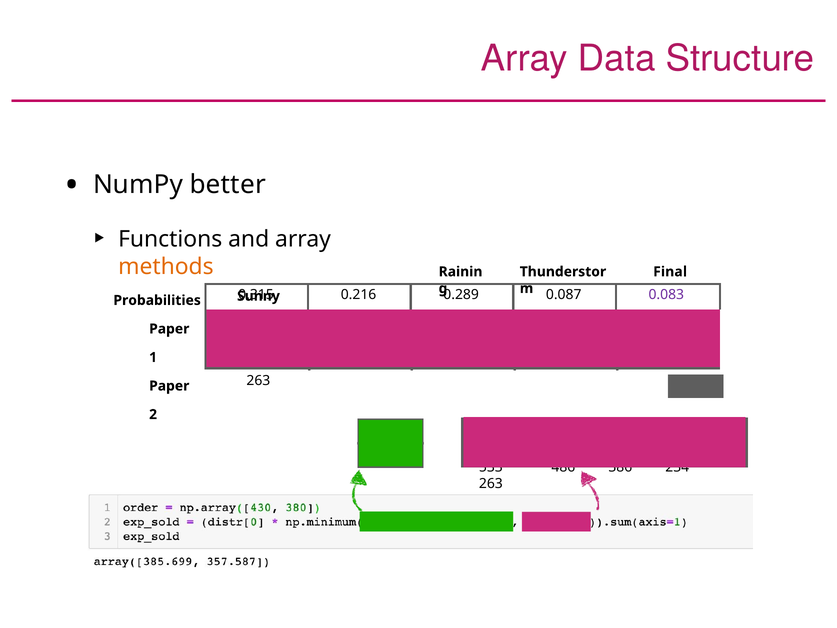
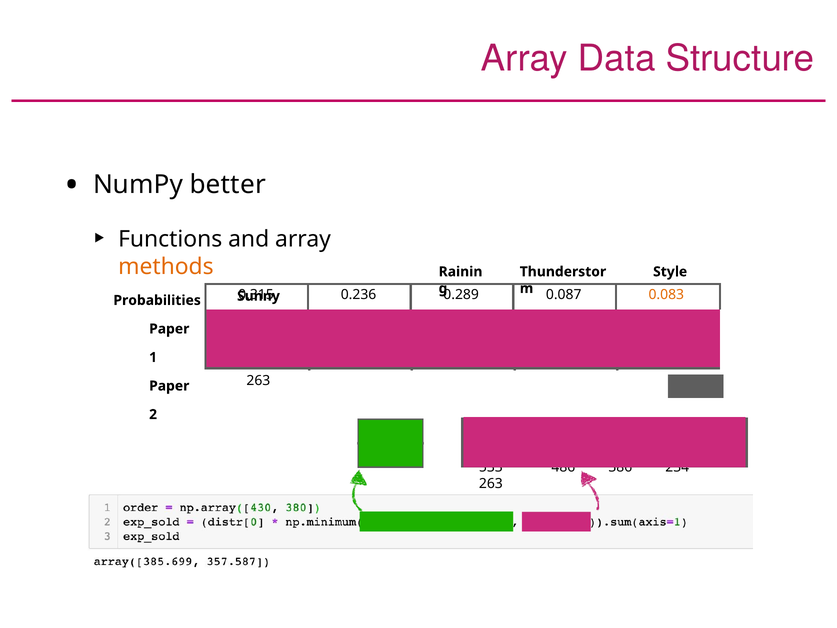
Final: Final -> Style
0.216: 0.216 -> 0.236
0.083 colour: purple -> orange
